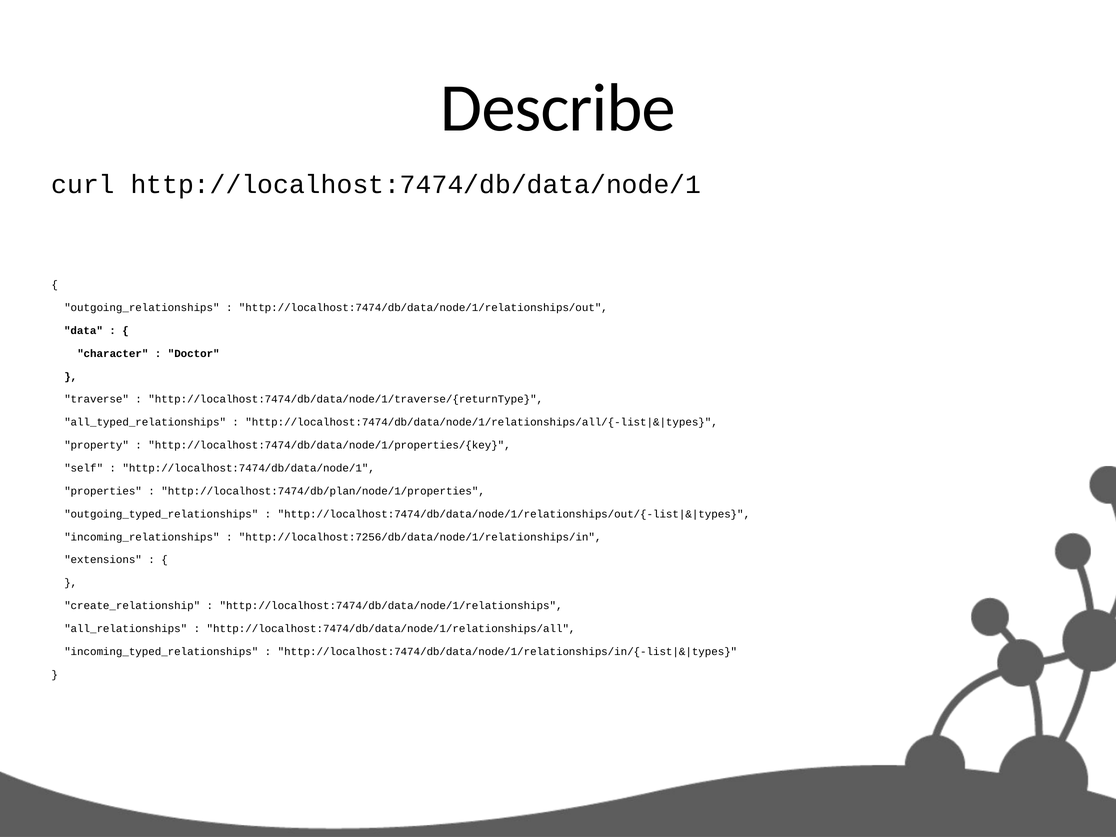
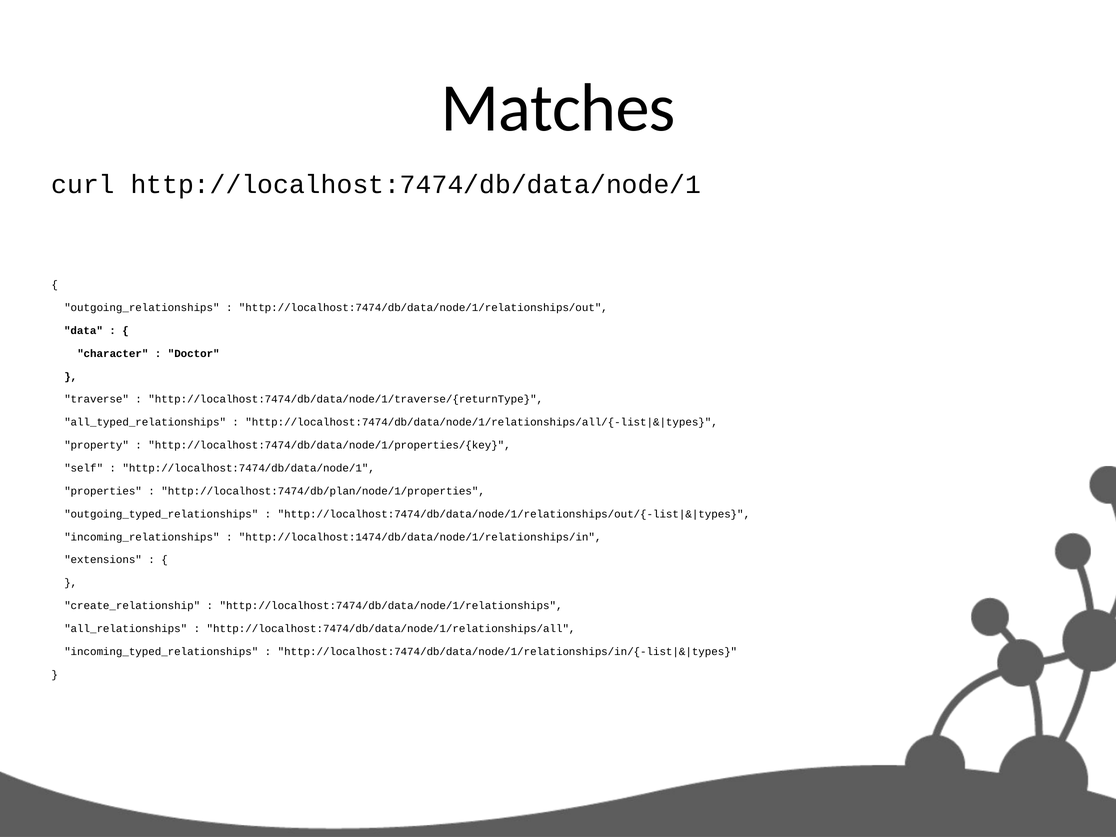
Describe: Describe -> Matches
http://localhost:7256/db/data/node/1/relationships/in: http://localhost:7256/db/data/node/1/relationships/in -> http://localhost:1474/db/data/node/1/relationships/in
